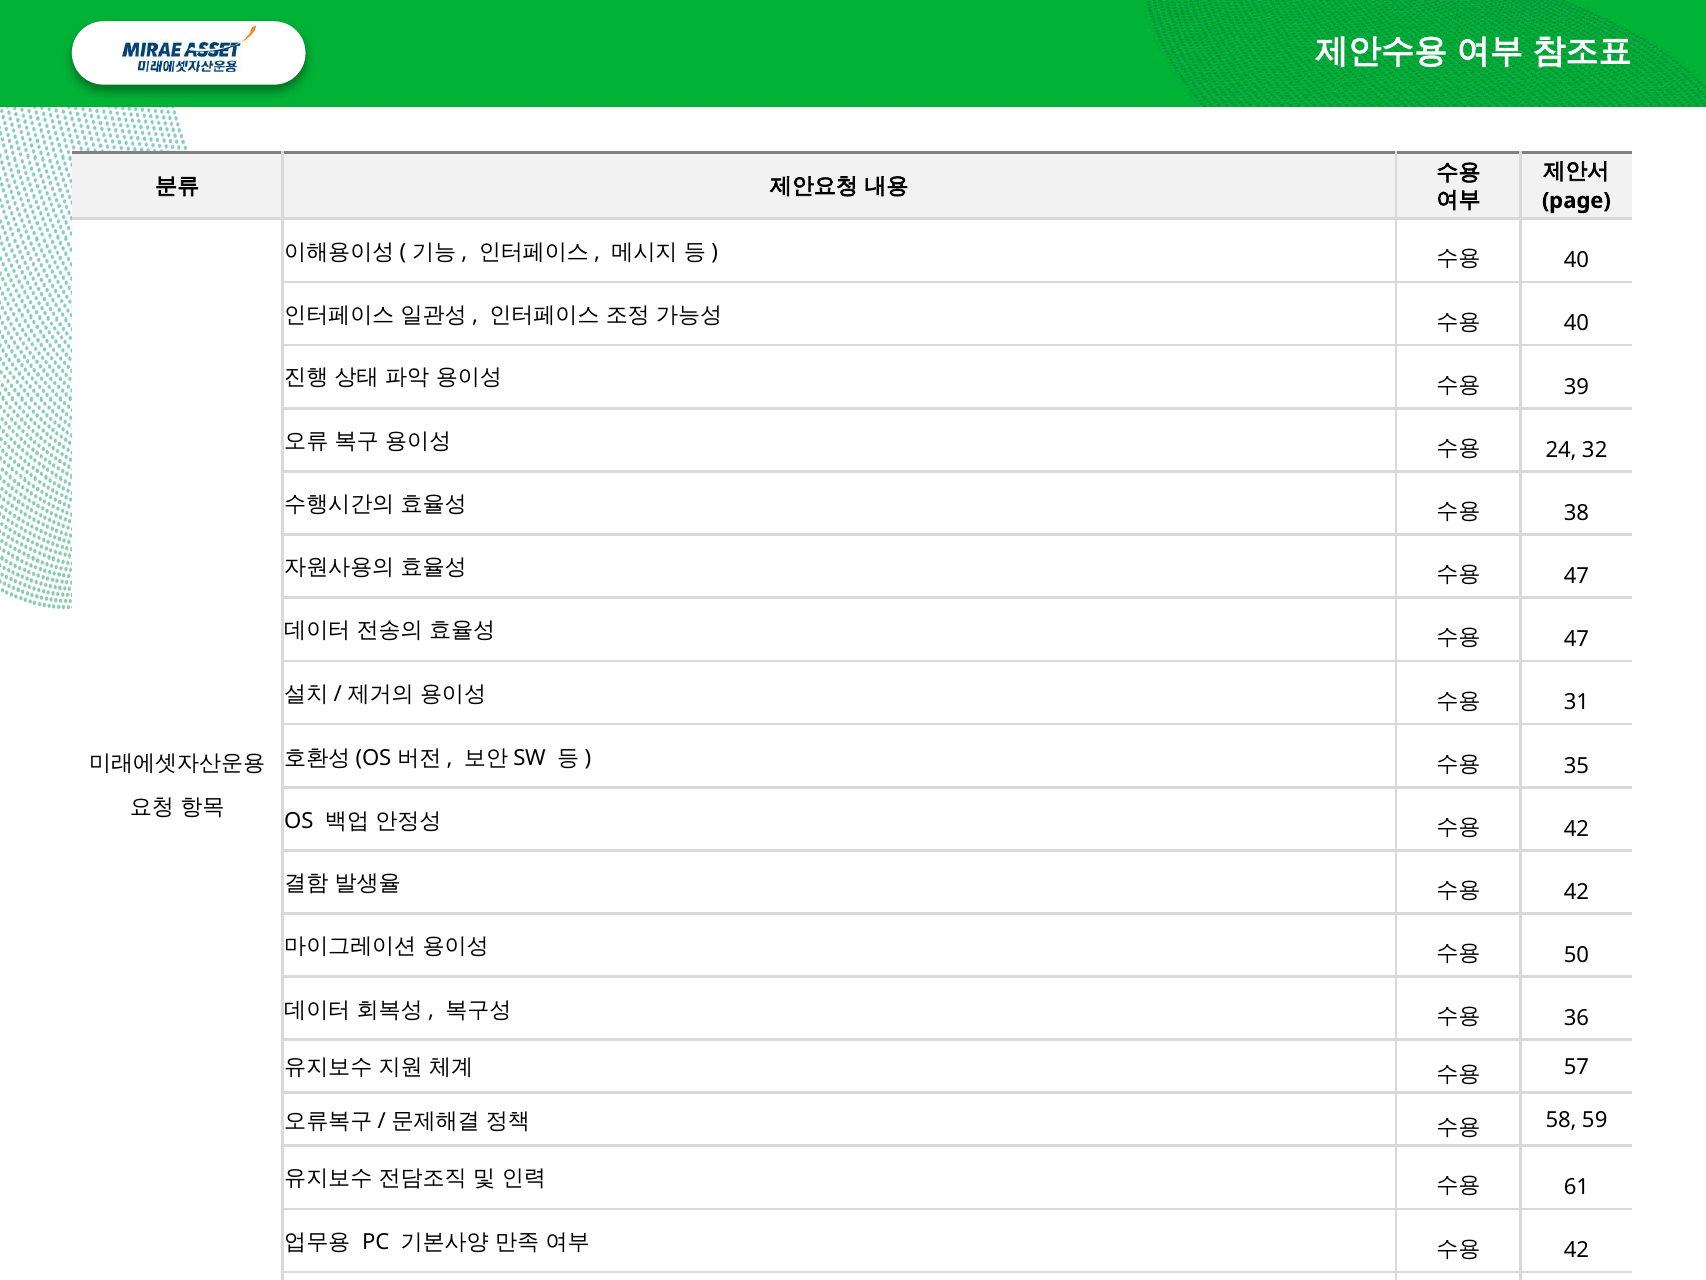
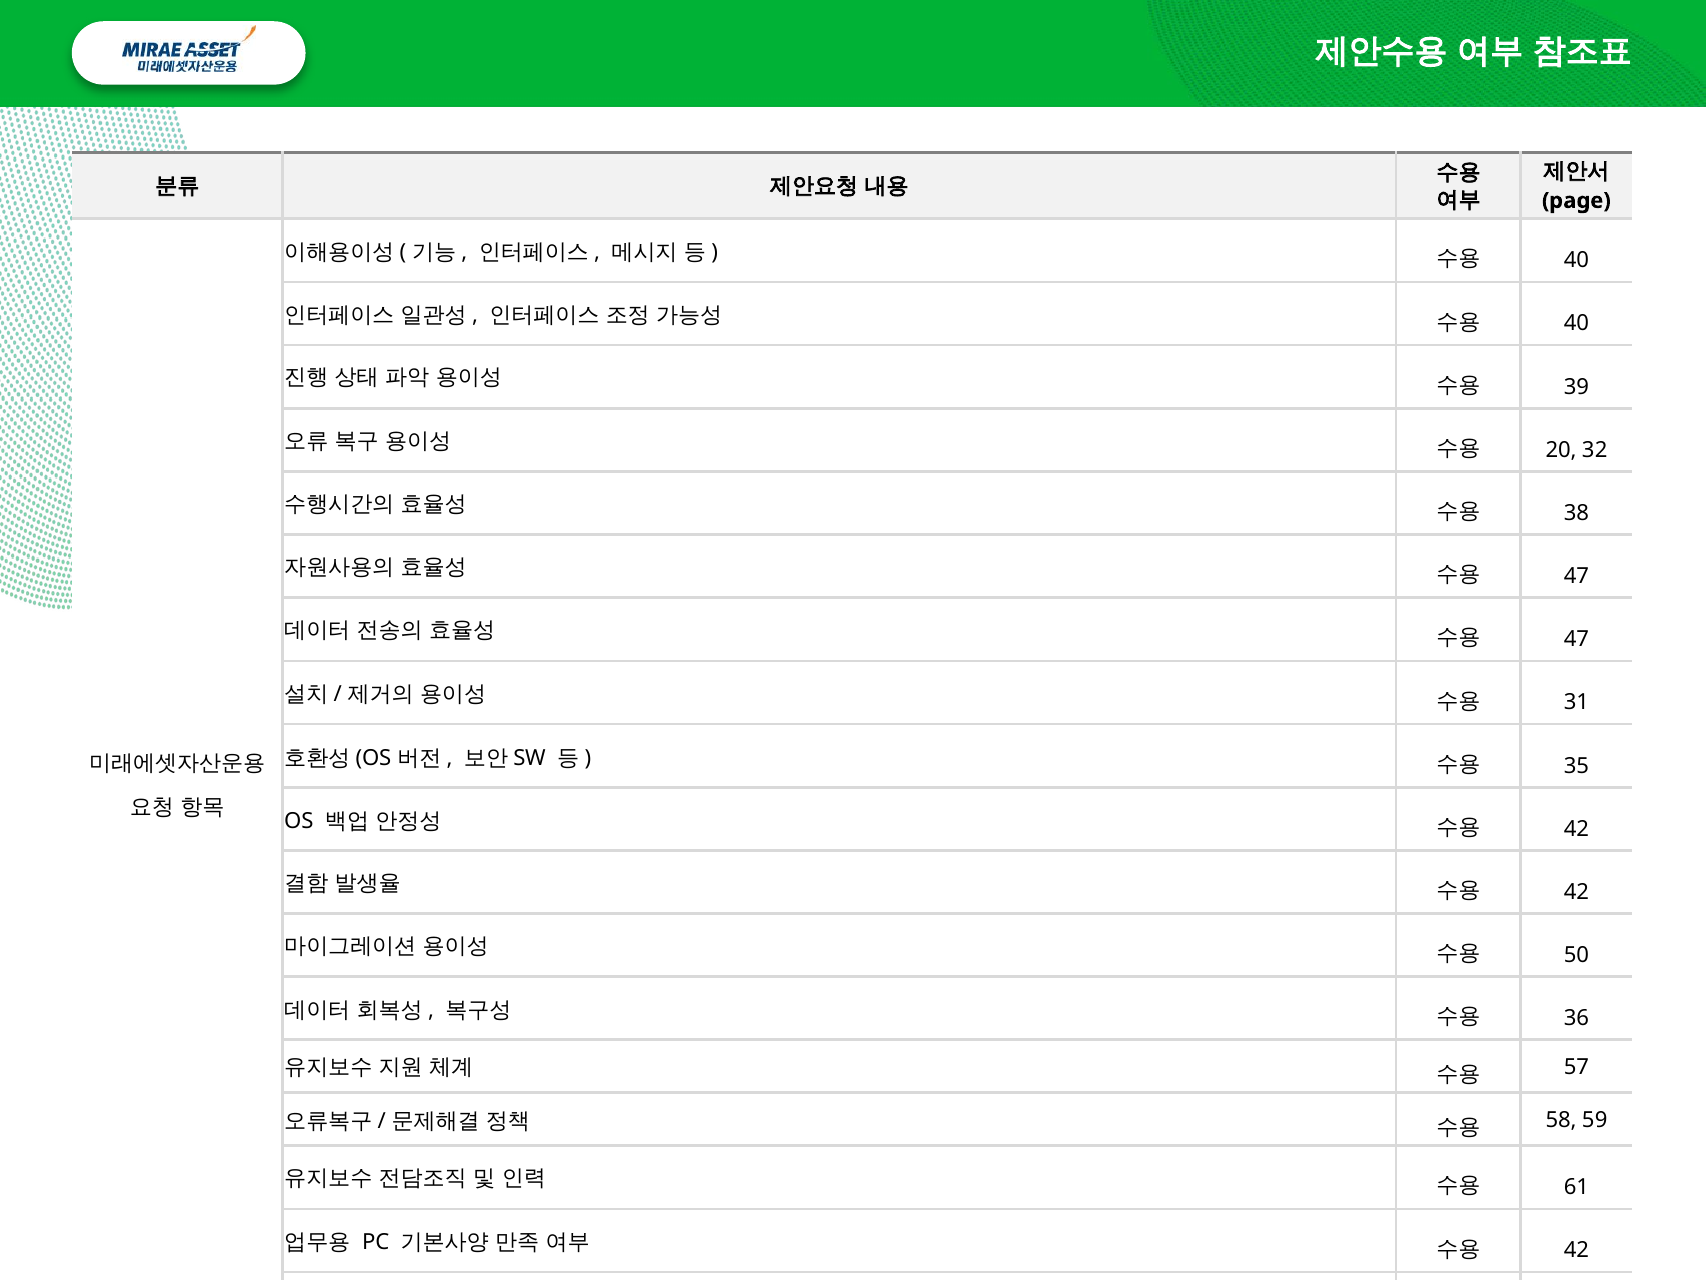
24: 24 -> 20
